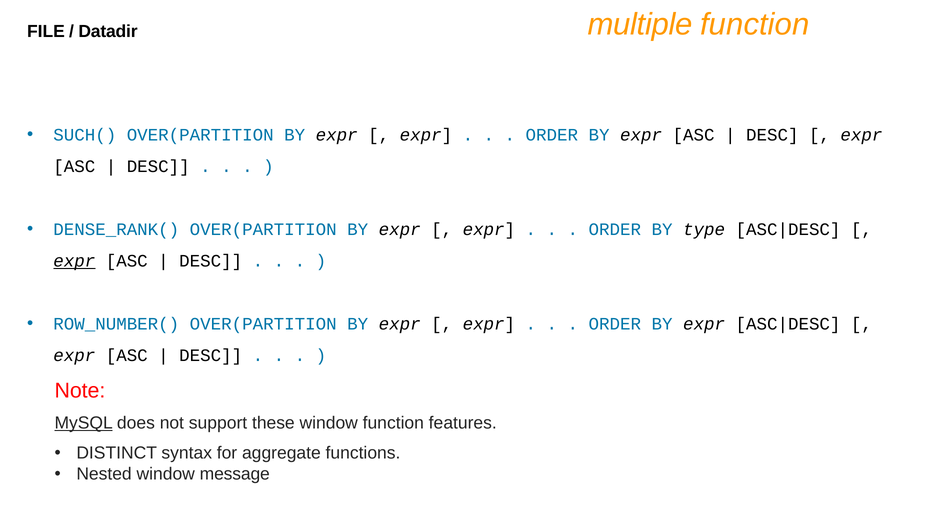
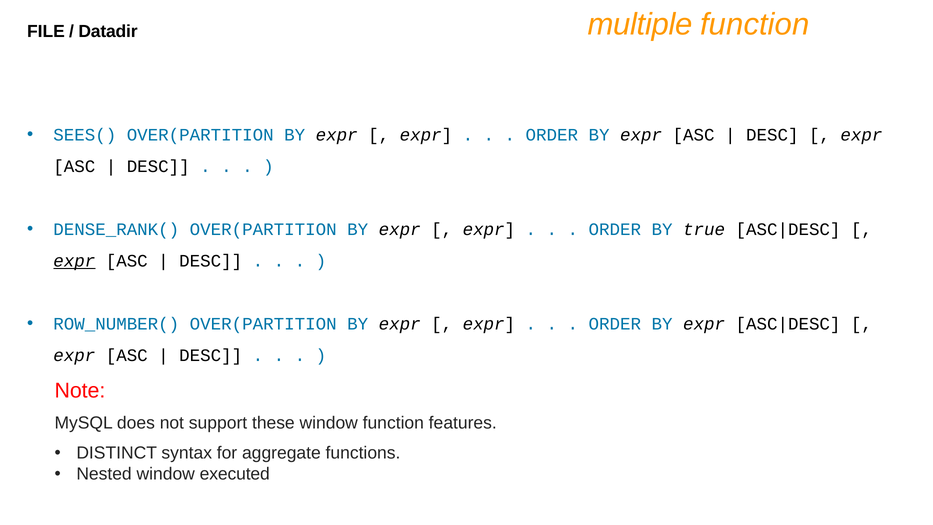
SUCH(: SUCH( -> SEES(
type: type -> true
MySQL underline: present -> none
message: message -> executed
